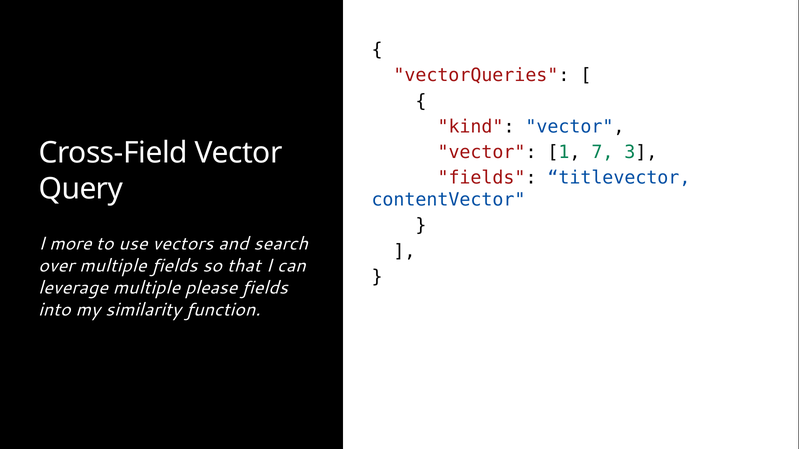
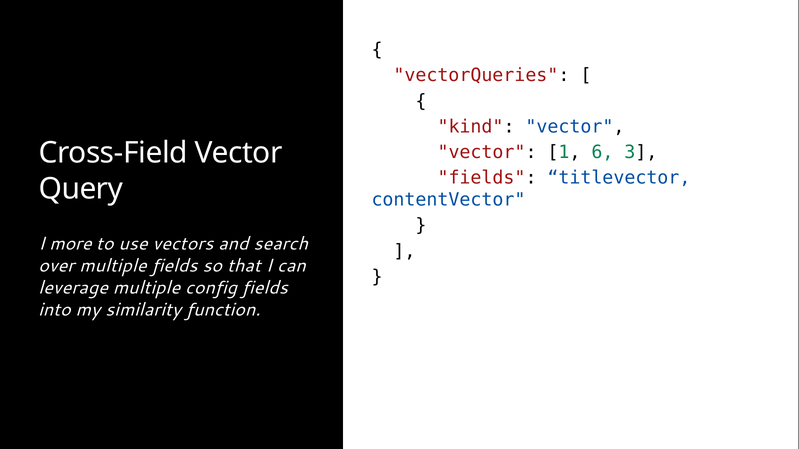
7: 7 -> 6
please: please -> config
